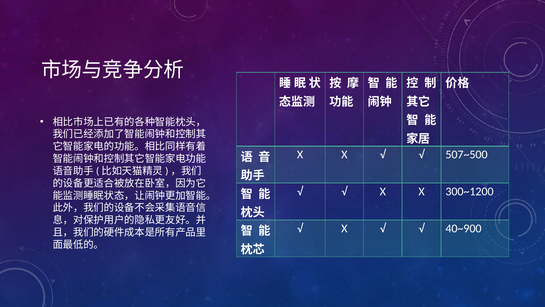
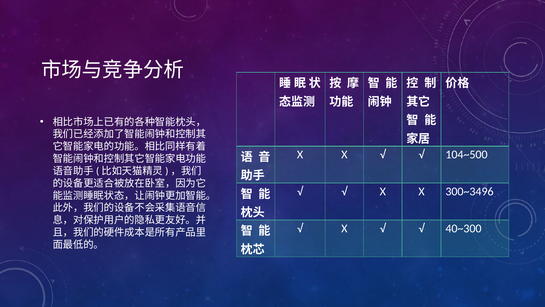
507~500: 507~500 -> 104~500
300~1200: 300~1200 -> 300~3496
40~900: 40~900 -> 40~300
